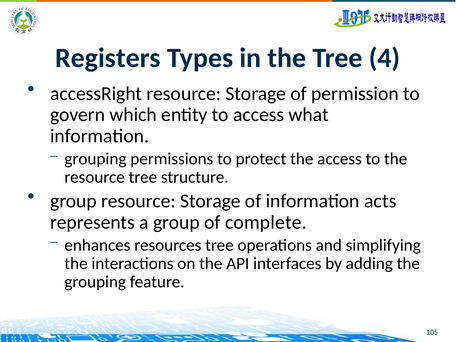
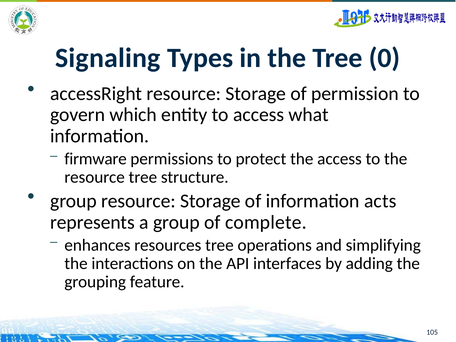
Registers: Registers -> Signaling
4: 4 -> 0
grouping at (95, 159): grouping -> firmware
